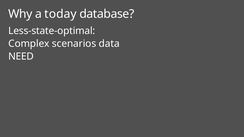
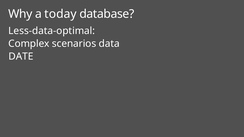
Less-state-optimal: Less-state-optimal -> Less-data-optimal
NEED: NEED -> DATE
